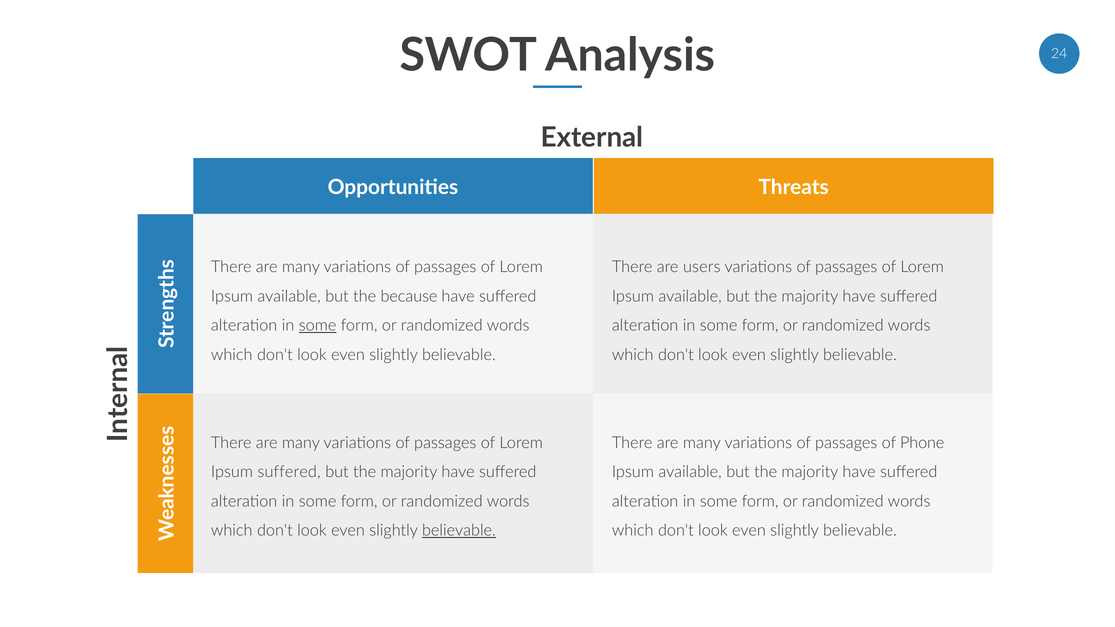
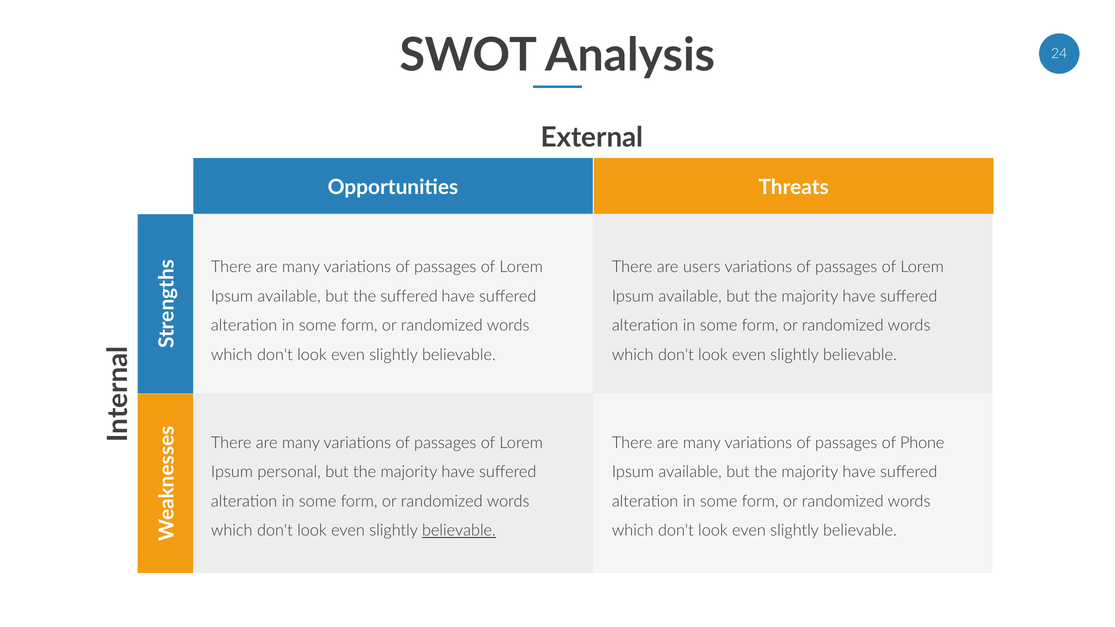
the because: because -> suffered
some at (318, 326) underline: present -> none
Ipsum suffered: suffered -> personal
